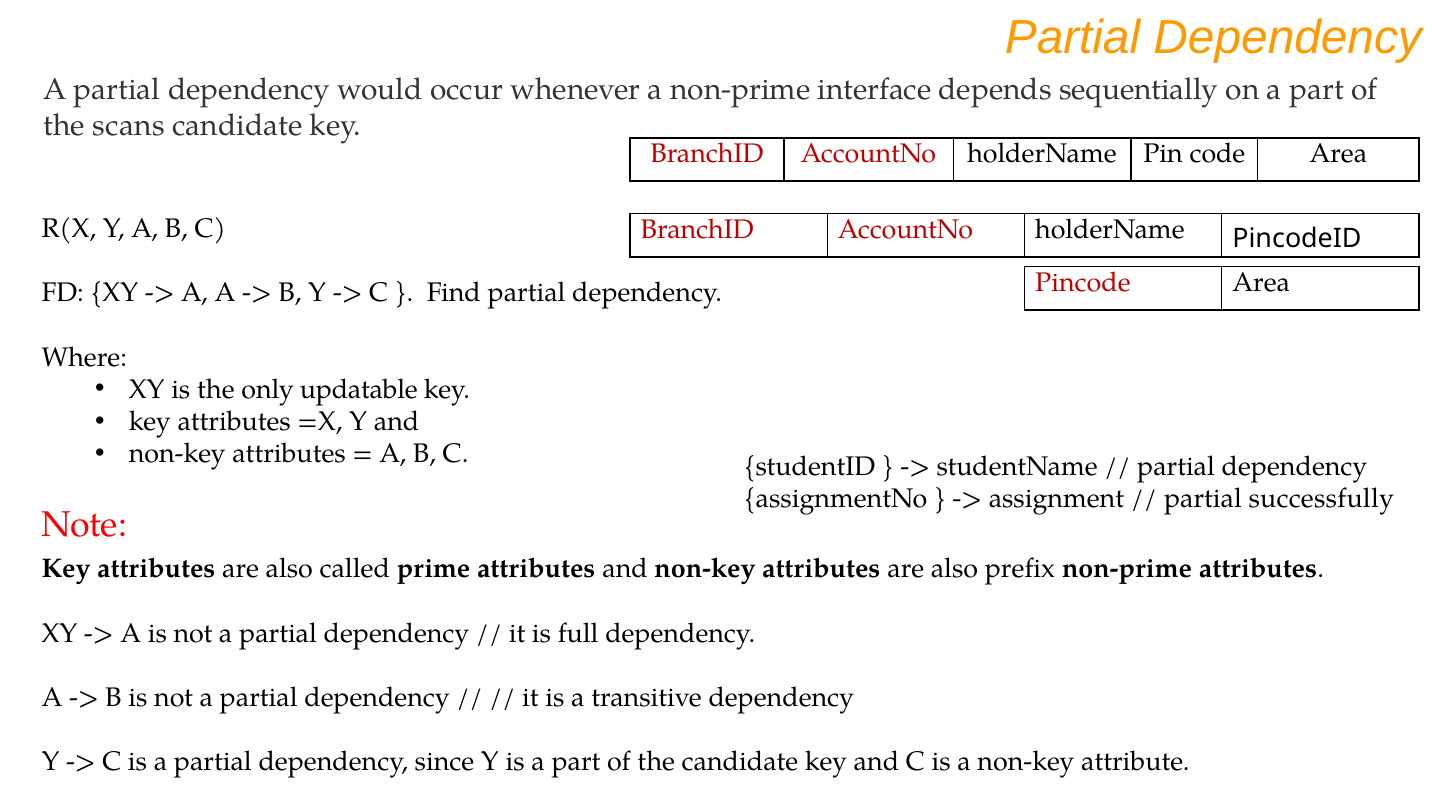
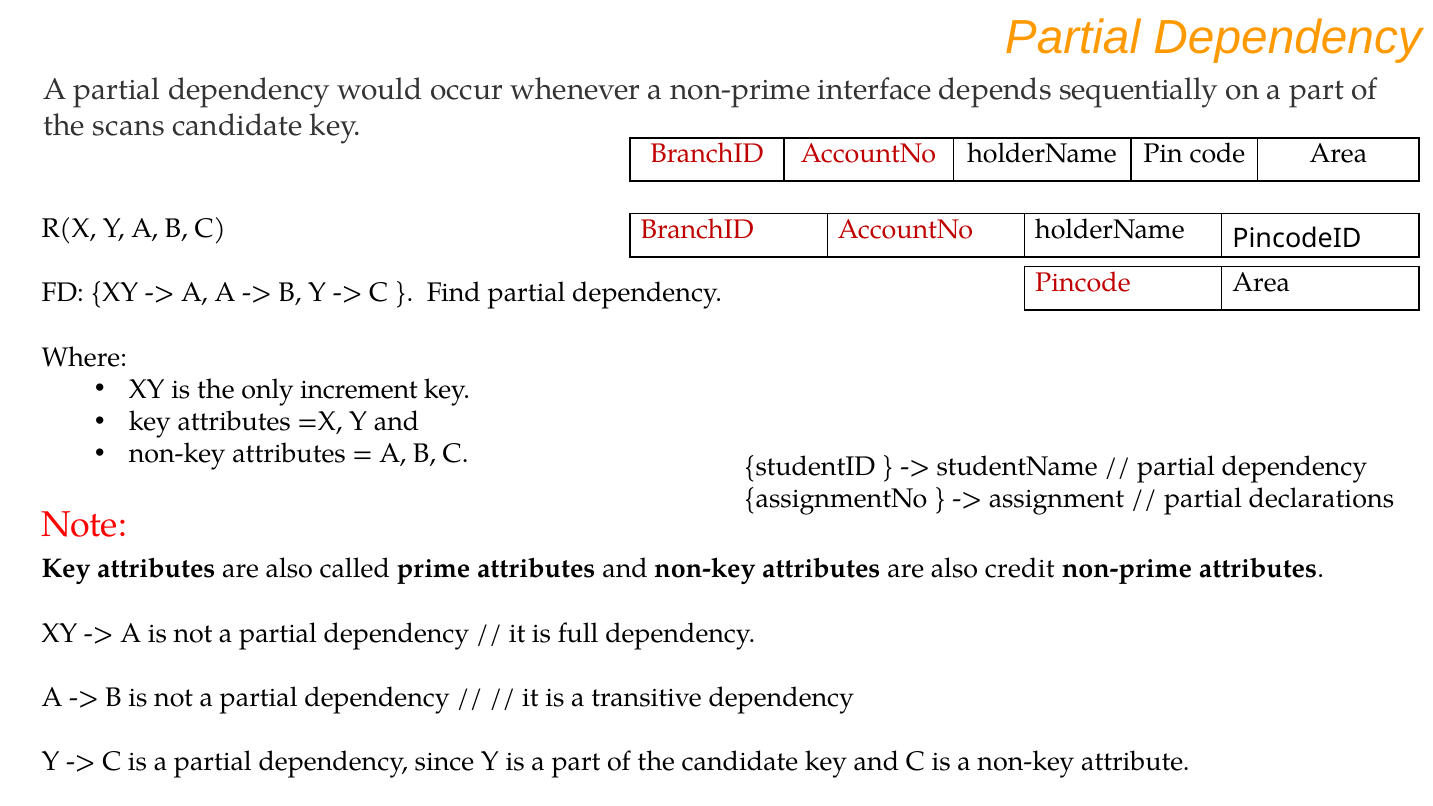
updatable: updatable -> increment
successfully: successfully -> declarations
prefix: prefix -> credit
